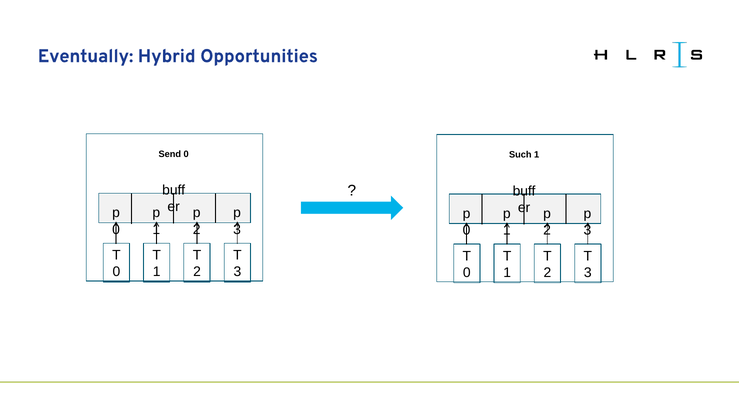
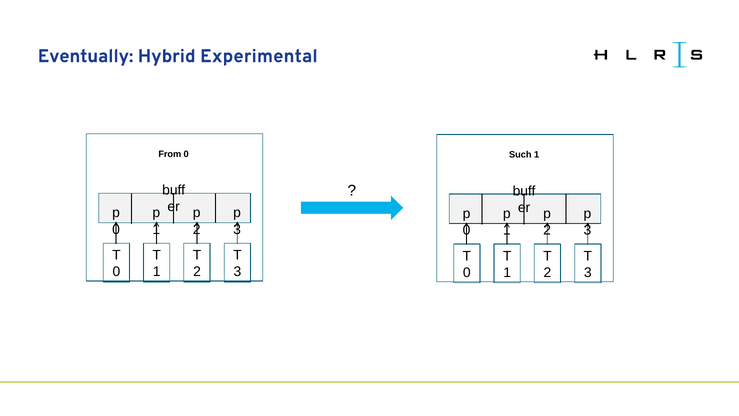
Opportunities: Opportunities -> Experimental
Send: Send -> From
